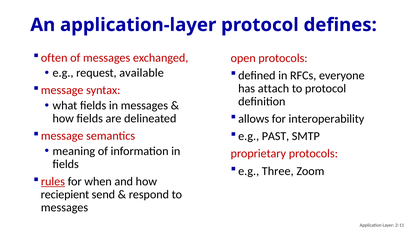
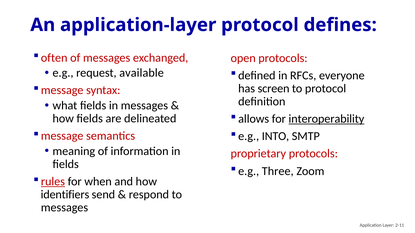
attach: attach -> screen
interoperability underline: none -> present
PAST: PAST -> INTO
reciepient: reciepient -> identifiers
